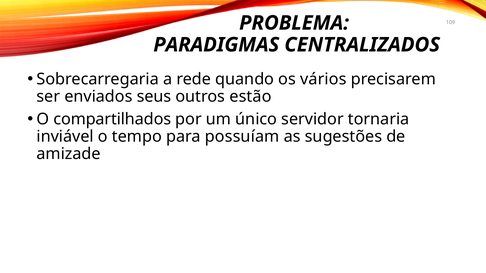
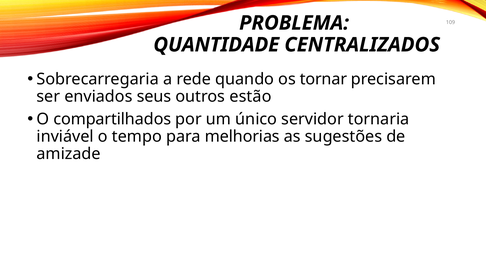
PARADIGMAS: PARADIGMAS -> QUANTIDADE
vários: vários -> tornar
possuíam: possuíam -> melhorias
